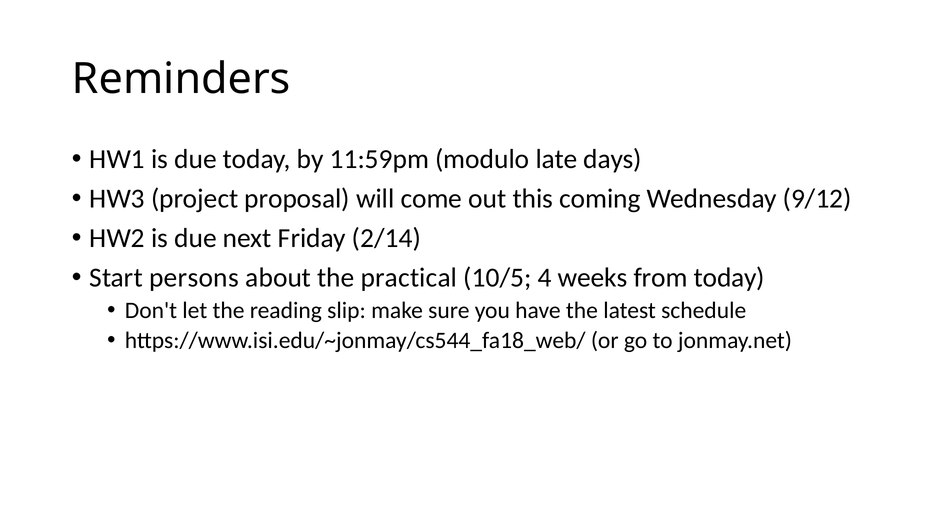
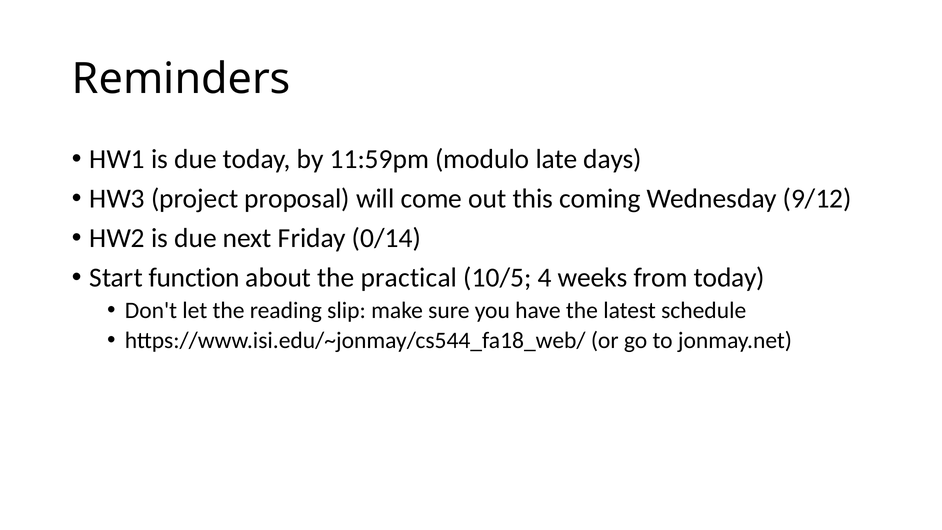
2/14: 2/14 -> 0/14
persons: persons -> function
